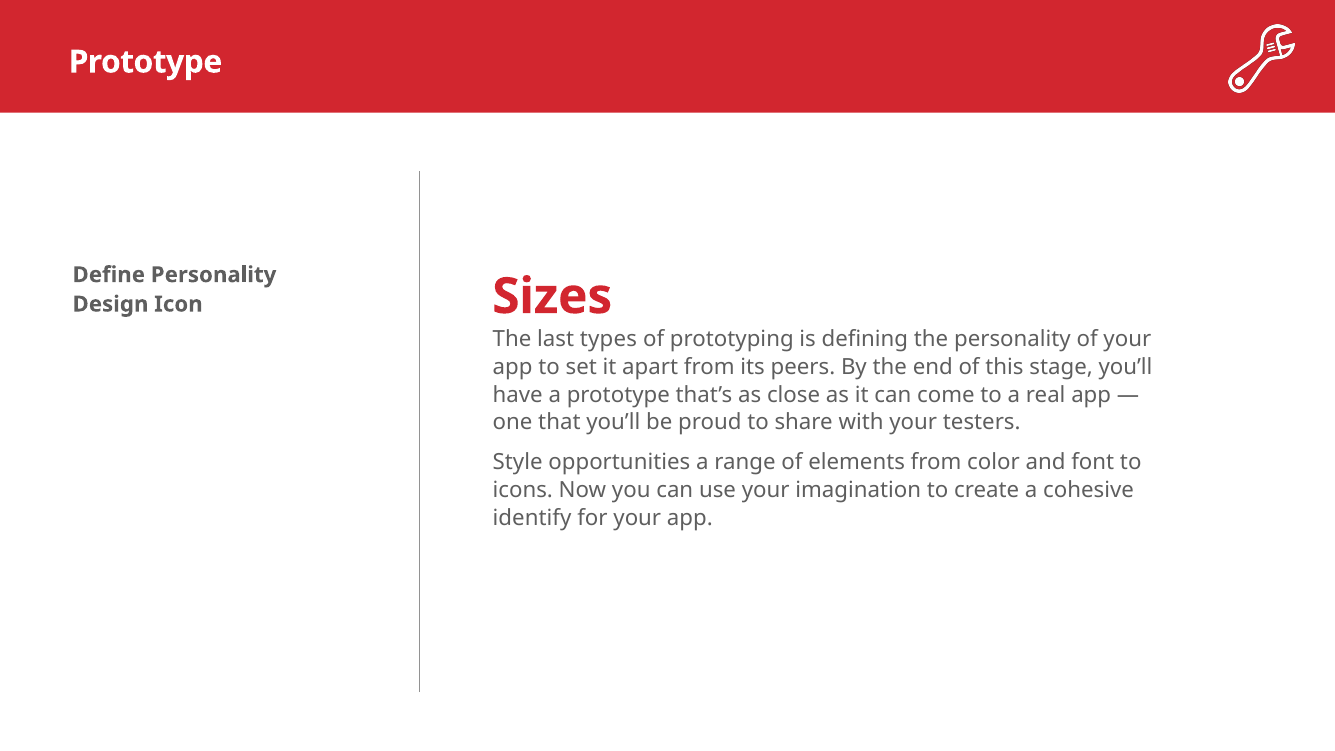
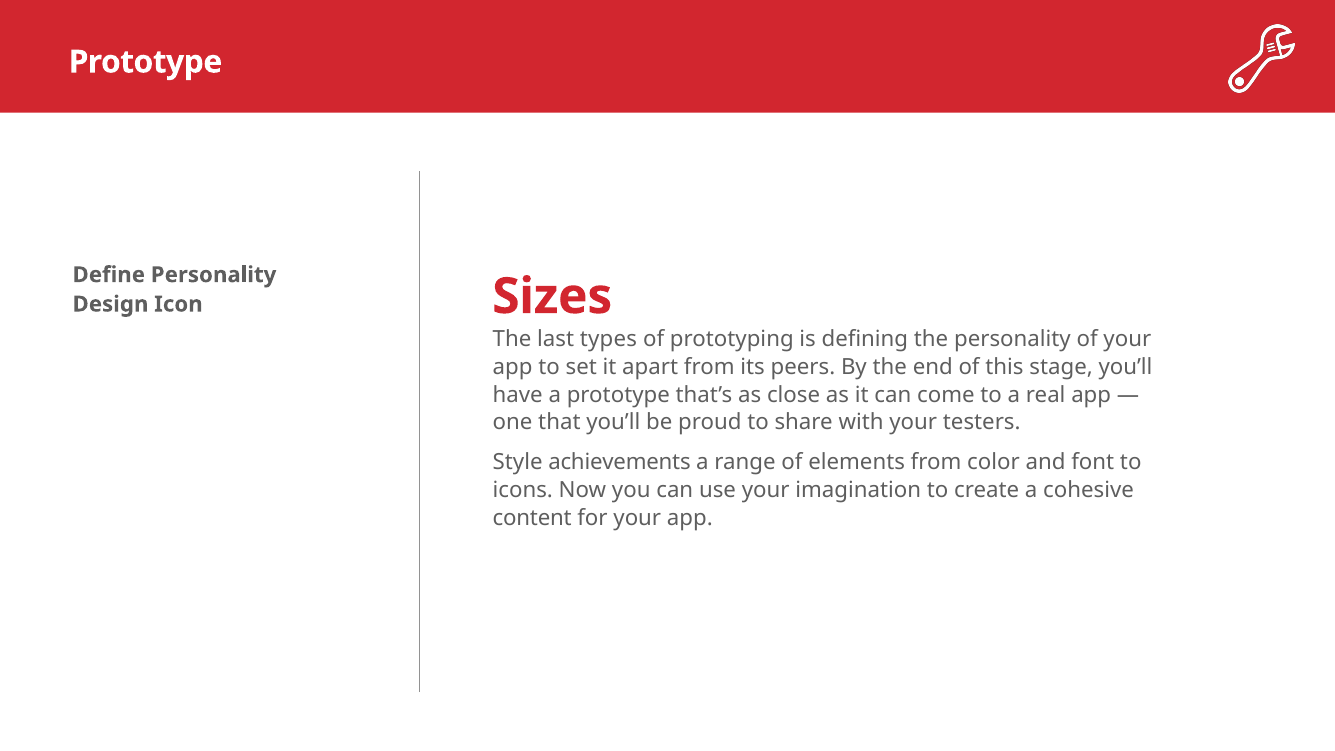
opportunities: opportunities -> achievements
identify: identify -> content
